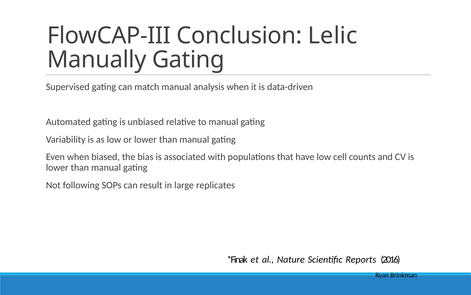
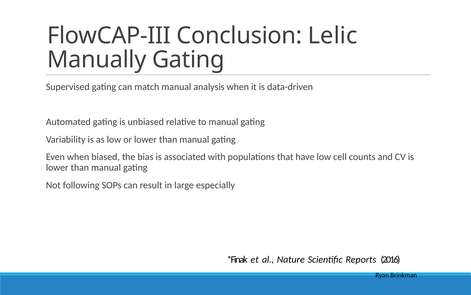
replicates: replicates -> especially
